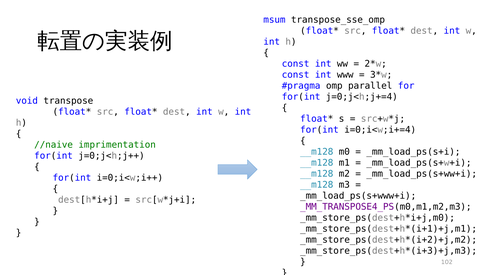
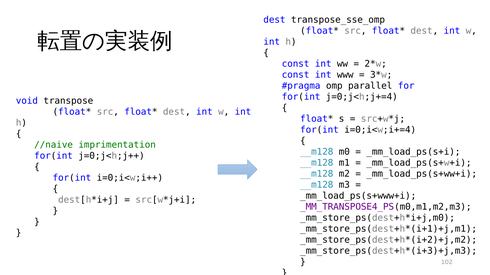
msum at (274, 20): msum -> dest
